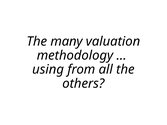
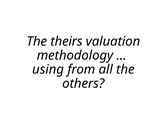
many: many -> theirs
